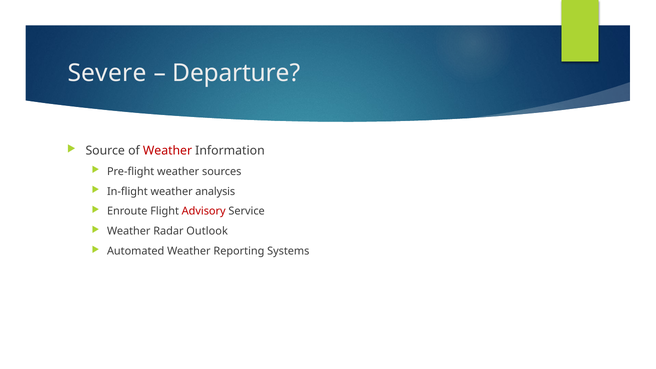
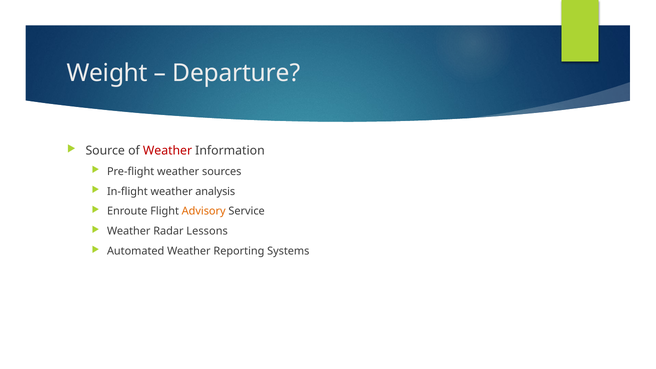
Severe: Severe -> Weight
Advisory colour: red -> orange
Outlook: Outlook -> Lessons
